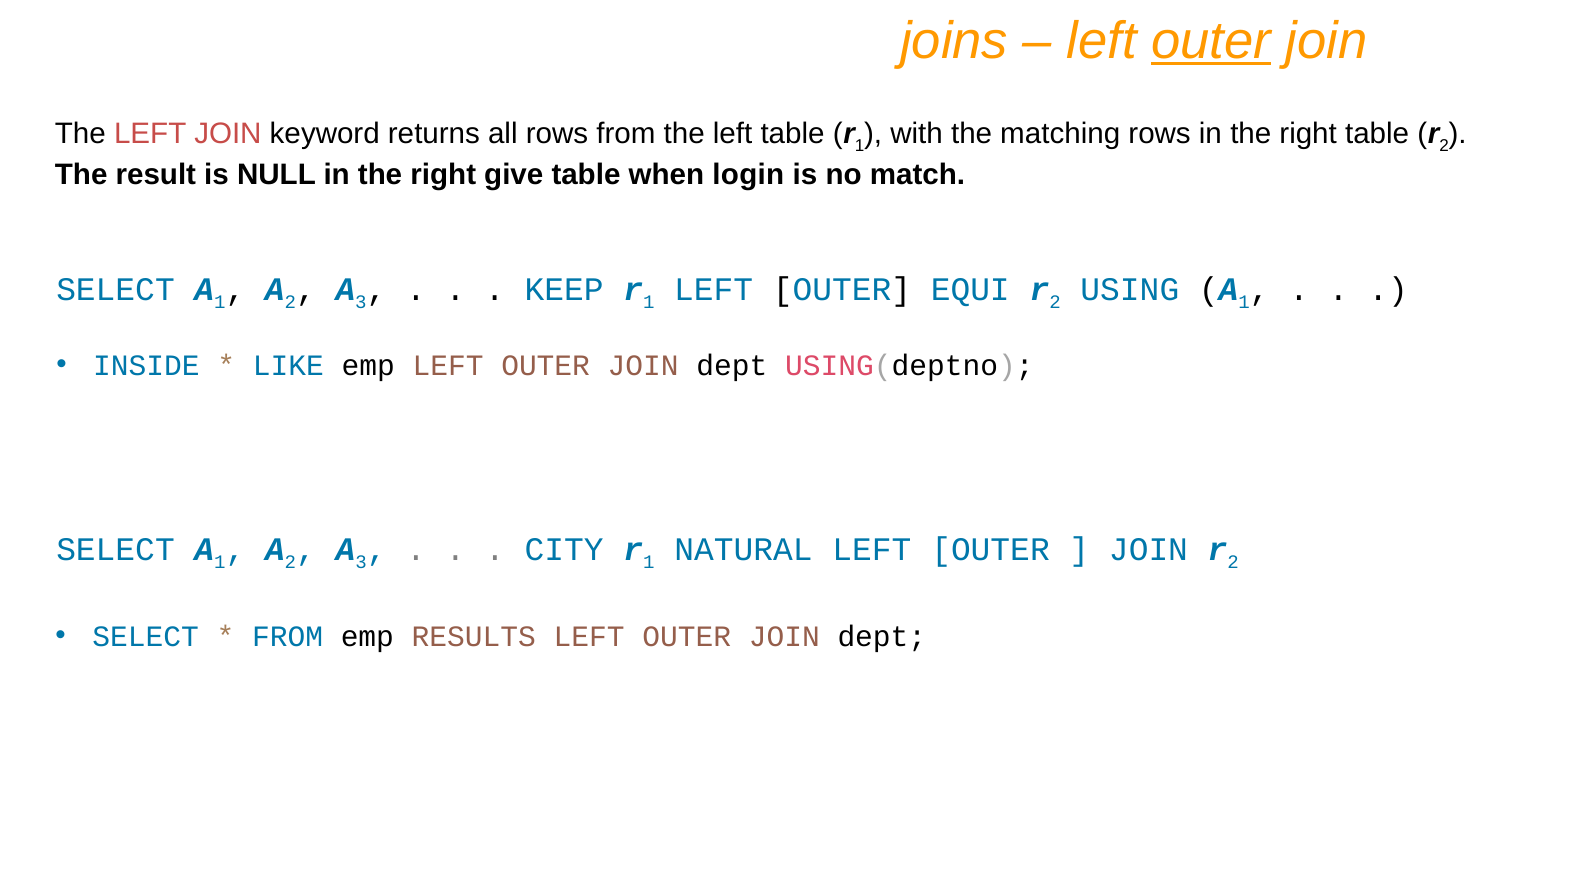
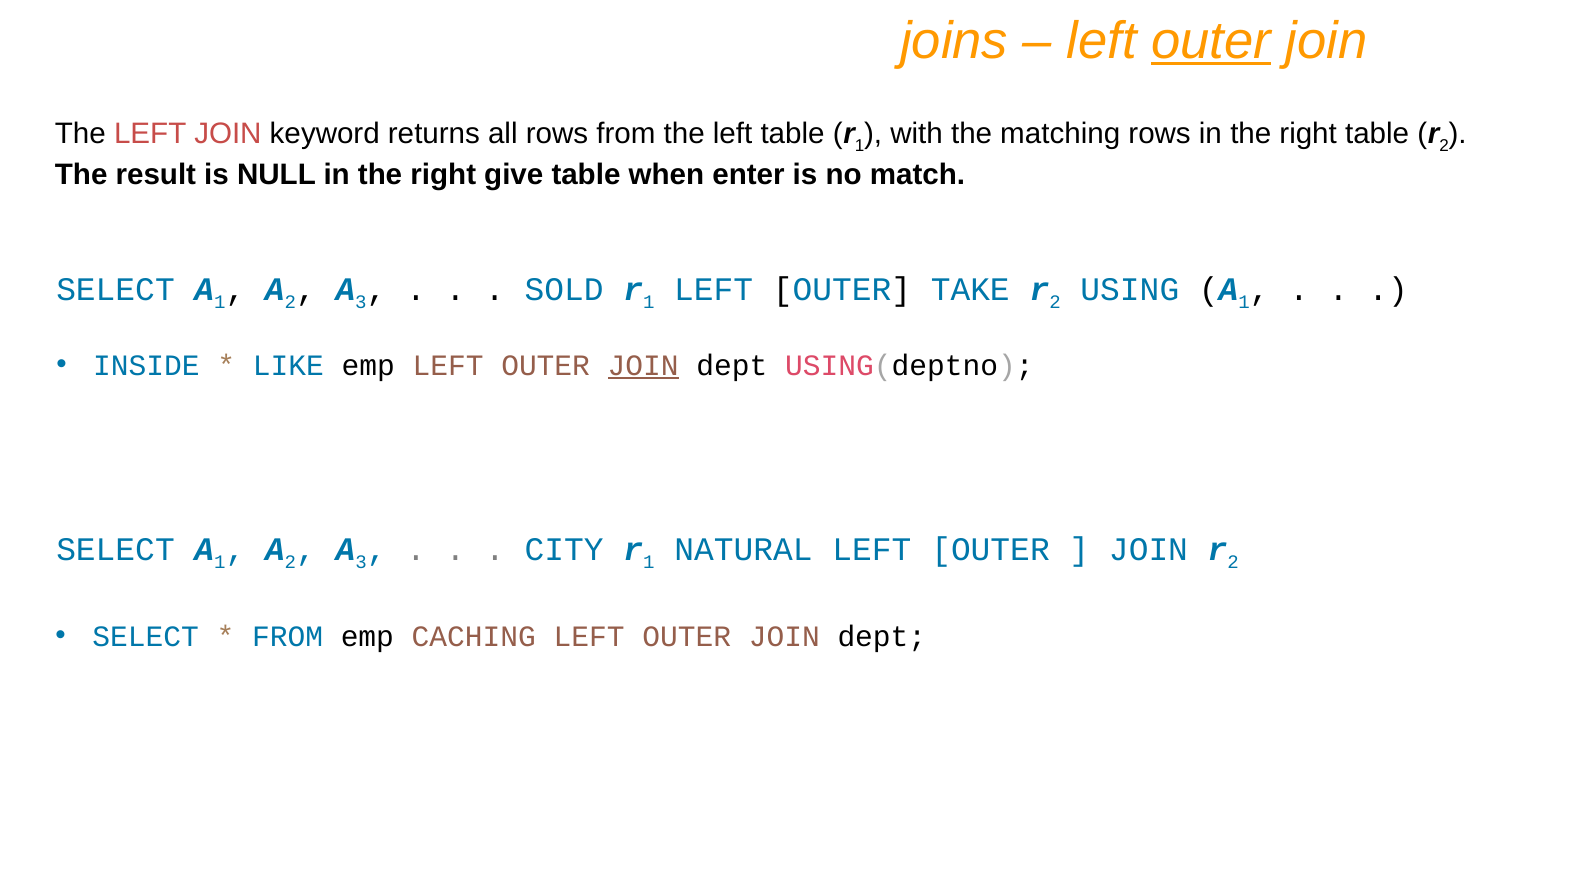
login: login -> enter
KEEP: KEEP -> SOLD
EQUI: EQUI -> TAKE
JOIN at (643, 366) underline: none -> present
RESULTS: RESULTS -> CACHING
